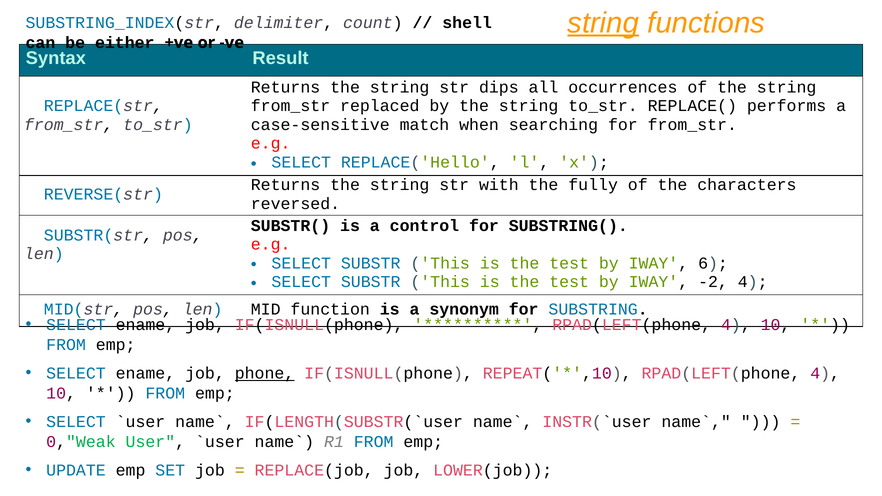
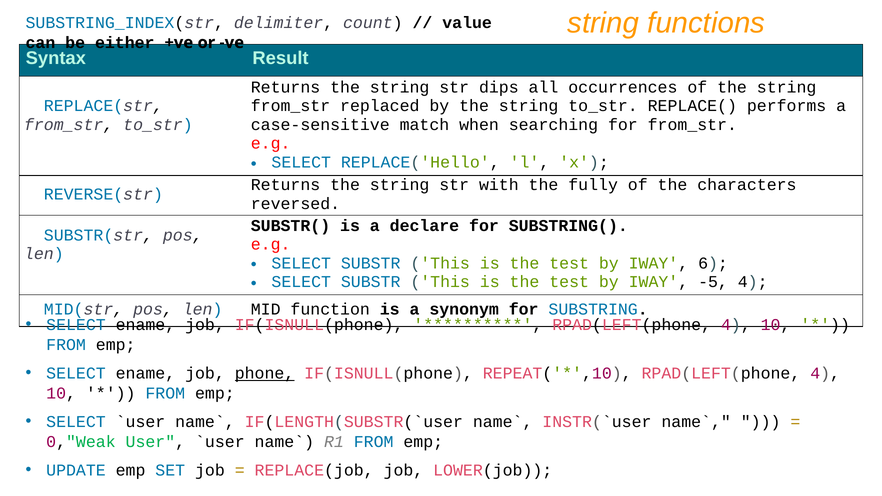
string at (603, 23) underline: present -> none
shell: shell -> value
control: control -> declare
-2: -2 -> -5
